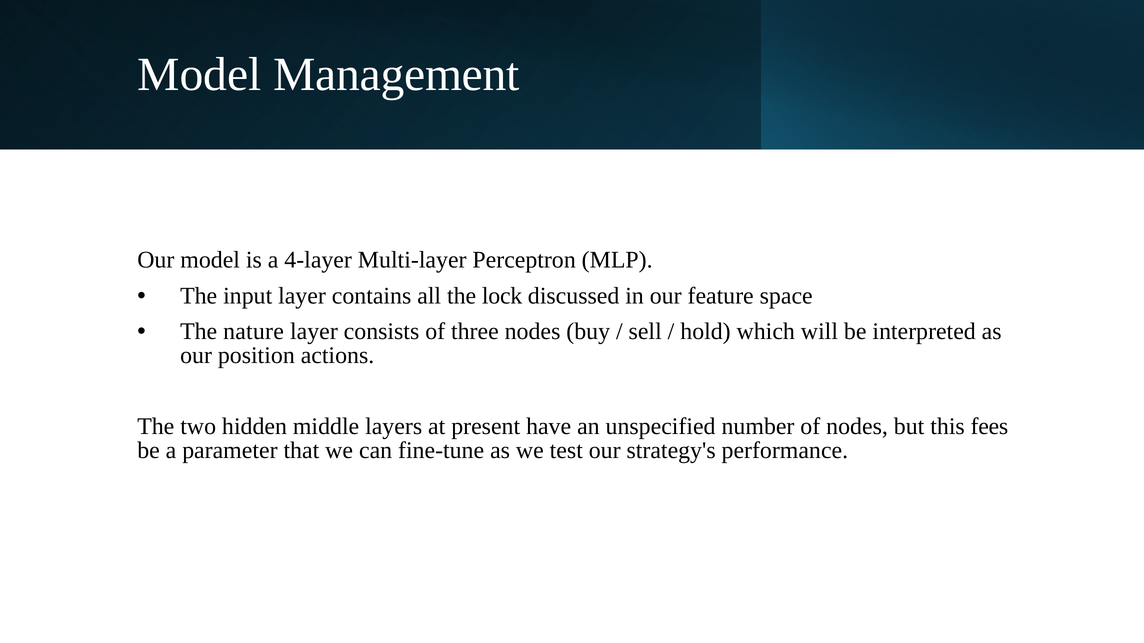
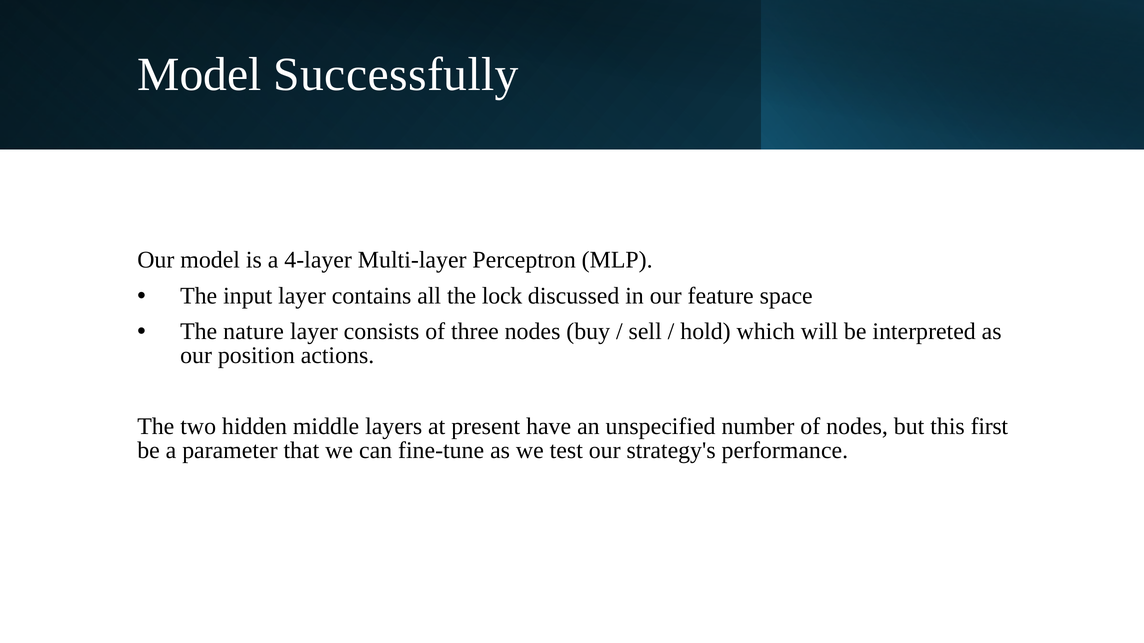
Management: Management -> Successfully
fees: fees -> first
